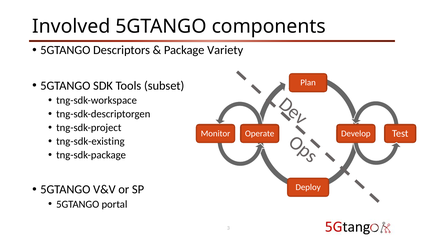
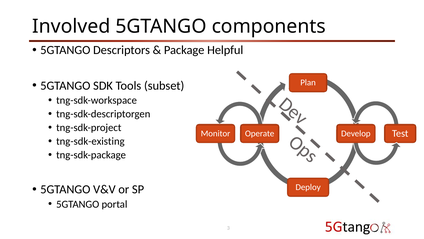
Variety: Variety -> Helpful
